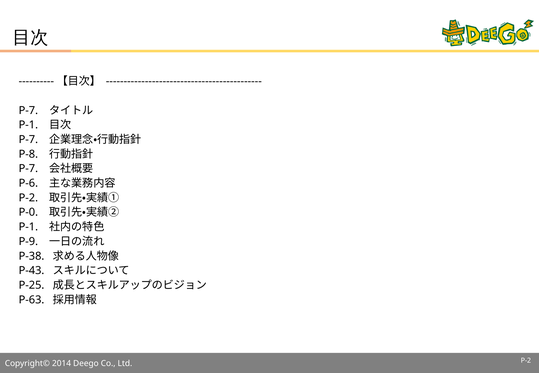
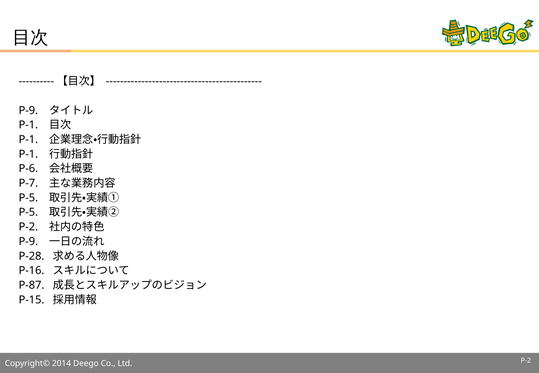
P-7 at (28, 110): P-7 -> P-9
P-7 at (28, 140): P-7 -> P-1
P-8 at (28, 154): P-8 -> P-1
P-7 at (28, 169): P-7 -> P-6
P-6: P-6 -> P-7
P-2 at (28, 198): P-2 -> P-5
P-0 at (28, 212): P-0 -> P-5
P-1 at (28, 227): P-1 -> P-2
P-38: P-38 -> P-28
P-43: P-43 -> P-16
P-25: P-25 -> P-87
P-63: P-63 -> P-15
